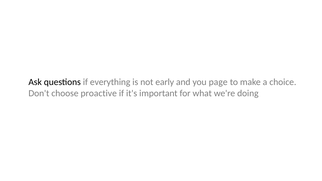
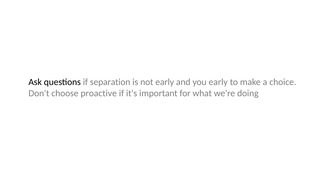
everything: everything -> separation
you page: page -> early
